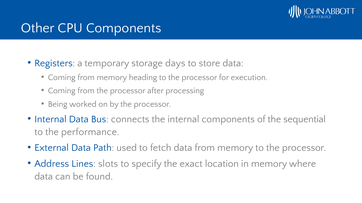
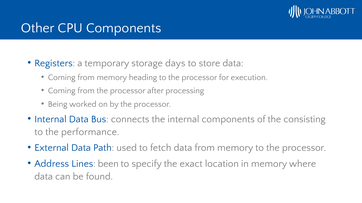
sequential: sequential -> consisting
slots: slots -> been
